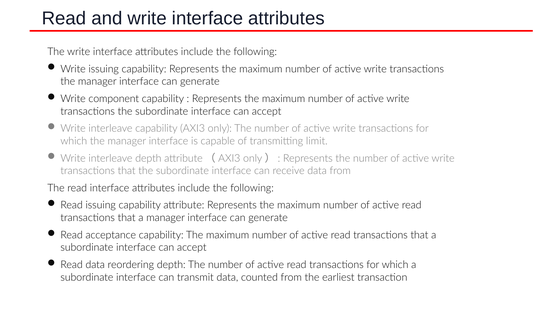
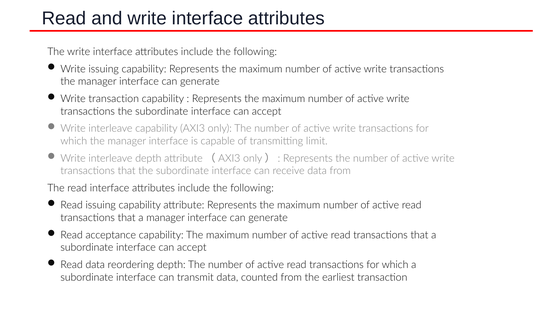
Write component: component -> transaction
